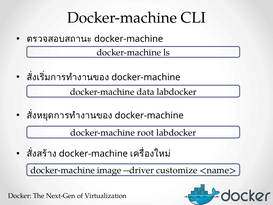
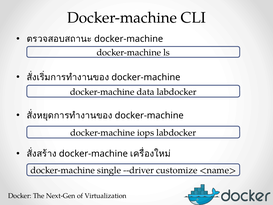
root: root -> iops
image: image -> single
